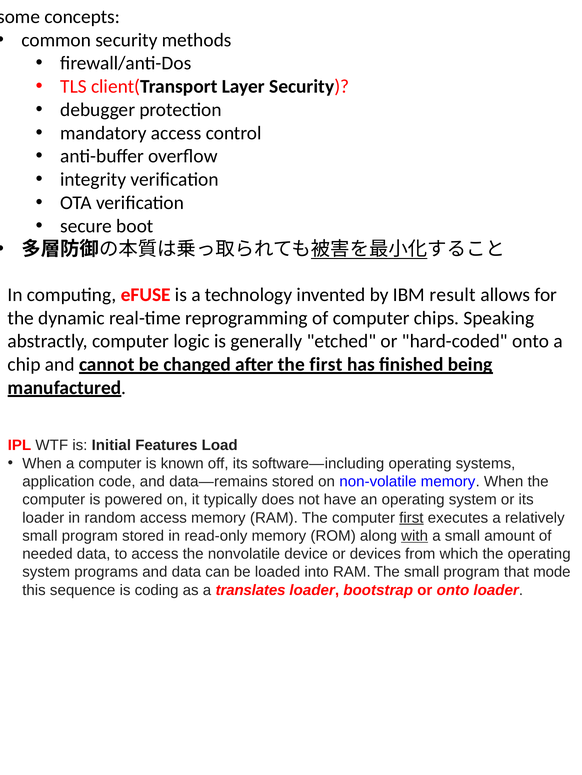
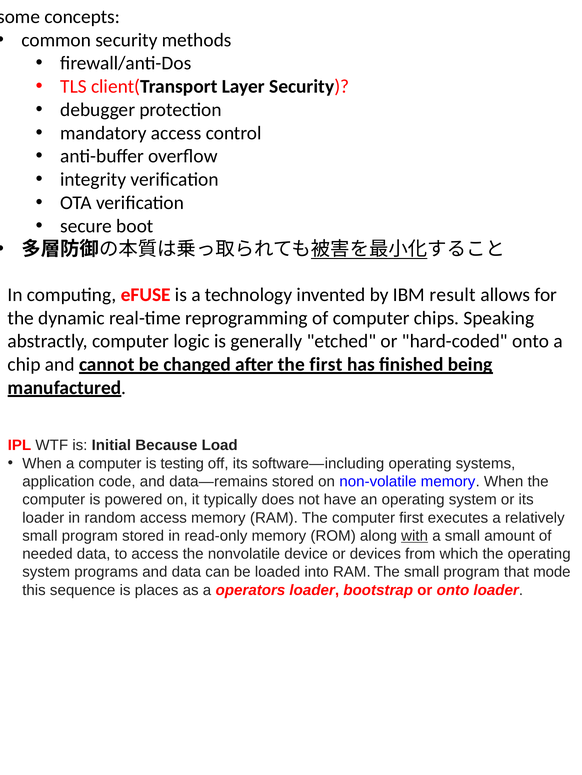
Features: Features -> Because
known: known -> testing
first at (411, 518) underline: present -> none
coding: coding -> places
translates: translates -> operators
